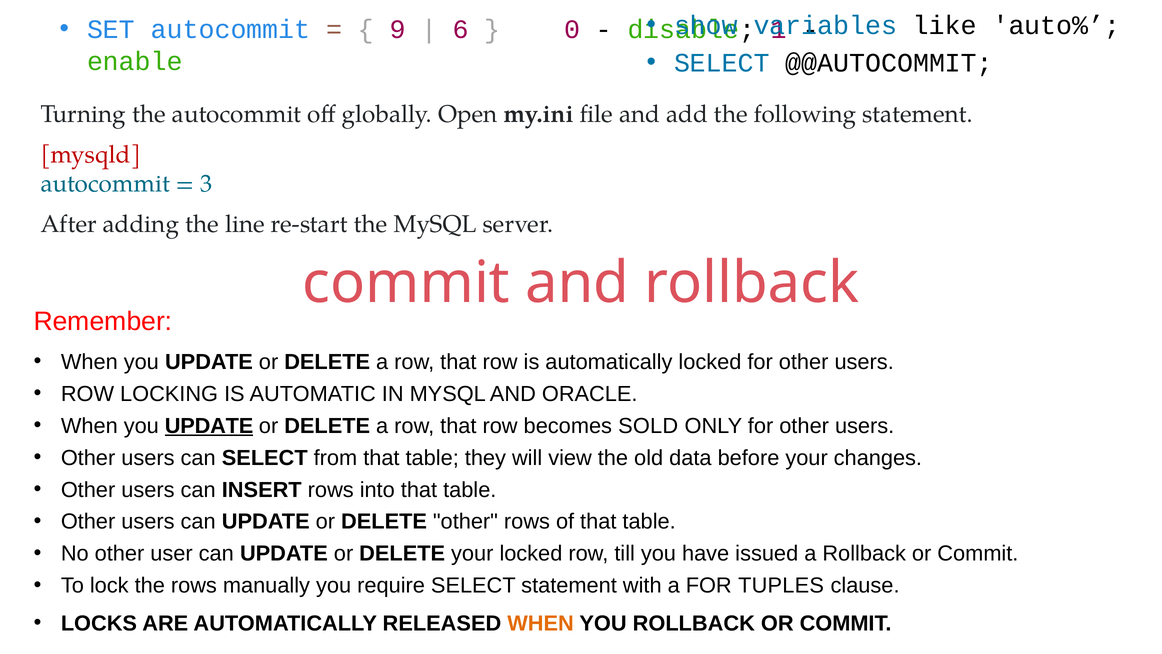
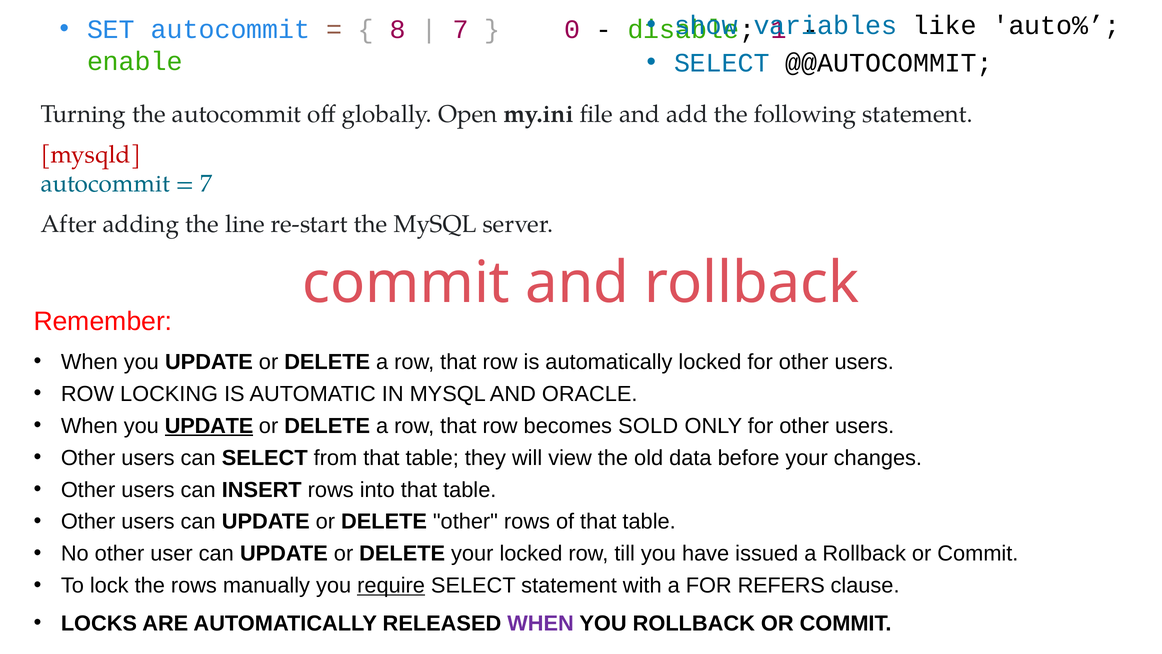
9: 9 -> 8
6 at (461, 29): 6 -> 7
3 at (207, 184): 3 -> 7
require underline: none -> present
TUPLES: TUPLES -> REFERS
WHEN at (541, 623) colour: orange -> purple
